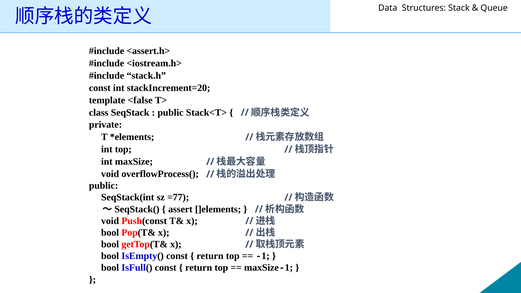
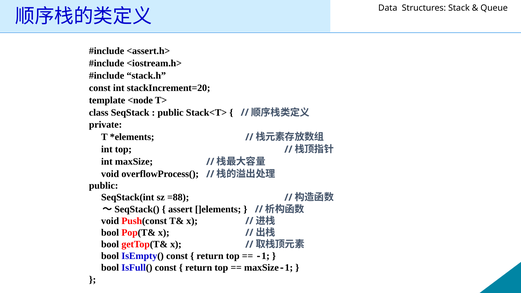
<false: <false -> <node
=77: =77 -> =88
